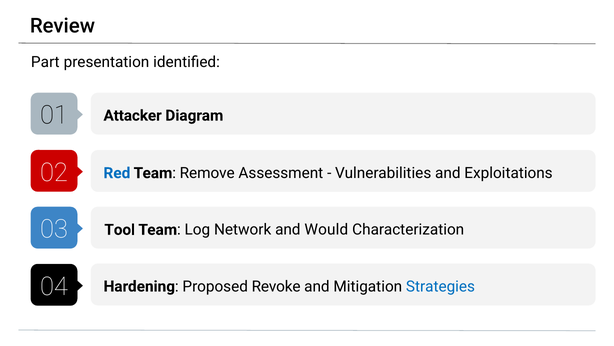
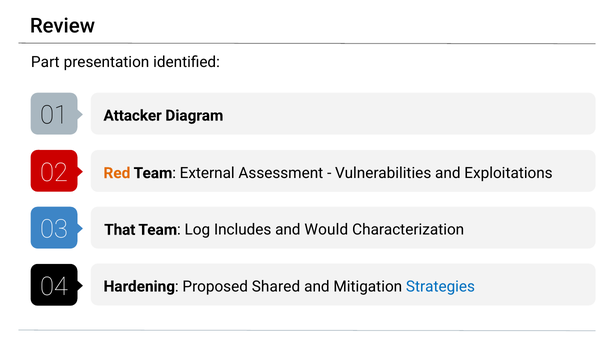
Red colour: blue -> orange
Remove: Remove -> External
Tool: Tool -> That
Network: Network -> Includes
Revoke: Revoke -> Shared
